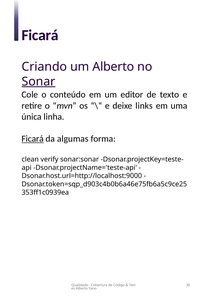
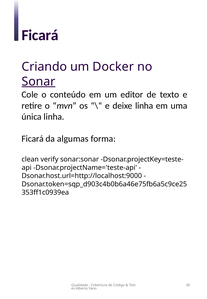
um Alberto: Alberto -> Docker
deixe links: links -> linha
Ficará at (33, 139) underline: present -> none
